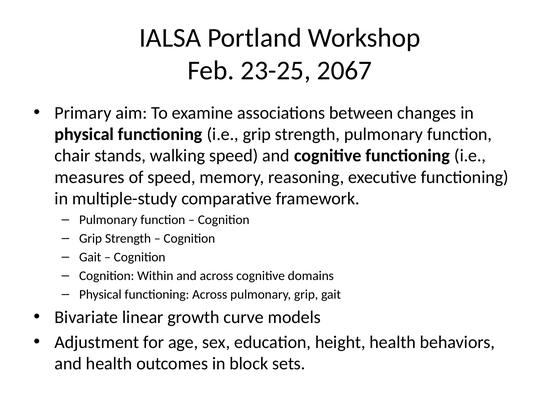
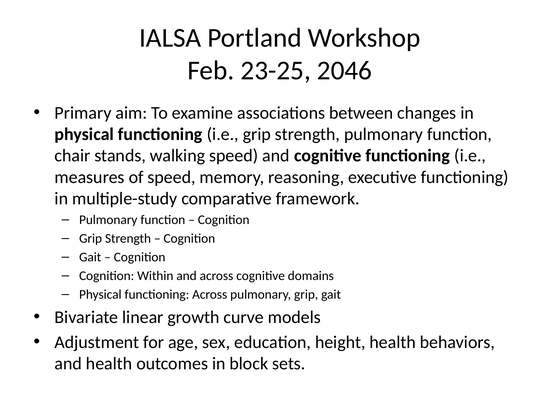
2067: 2067 -> 2046
